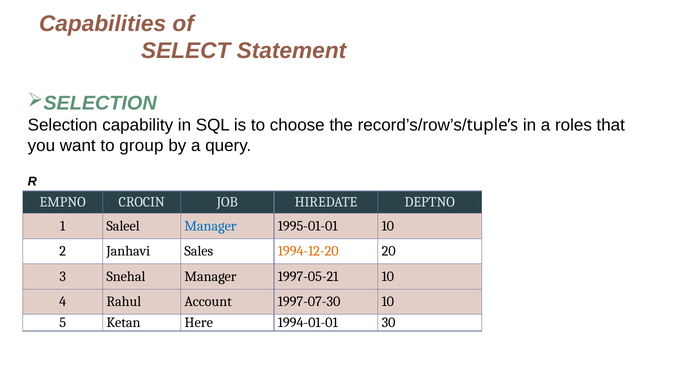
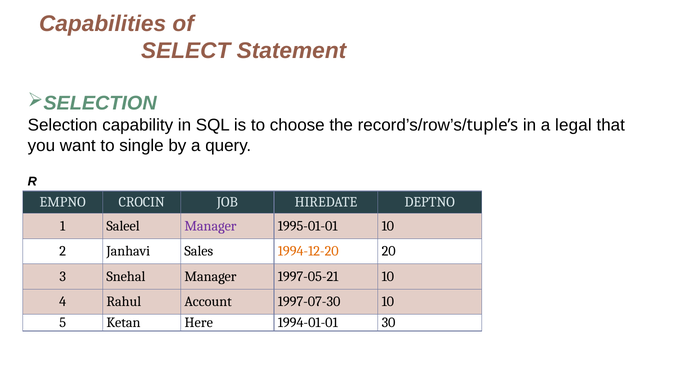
roles: roles -> legal
group: group -> single
Manager at (210, 226) colour: blue -> purple
